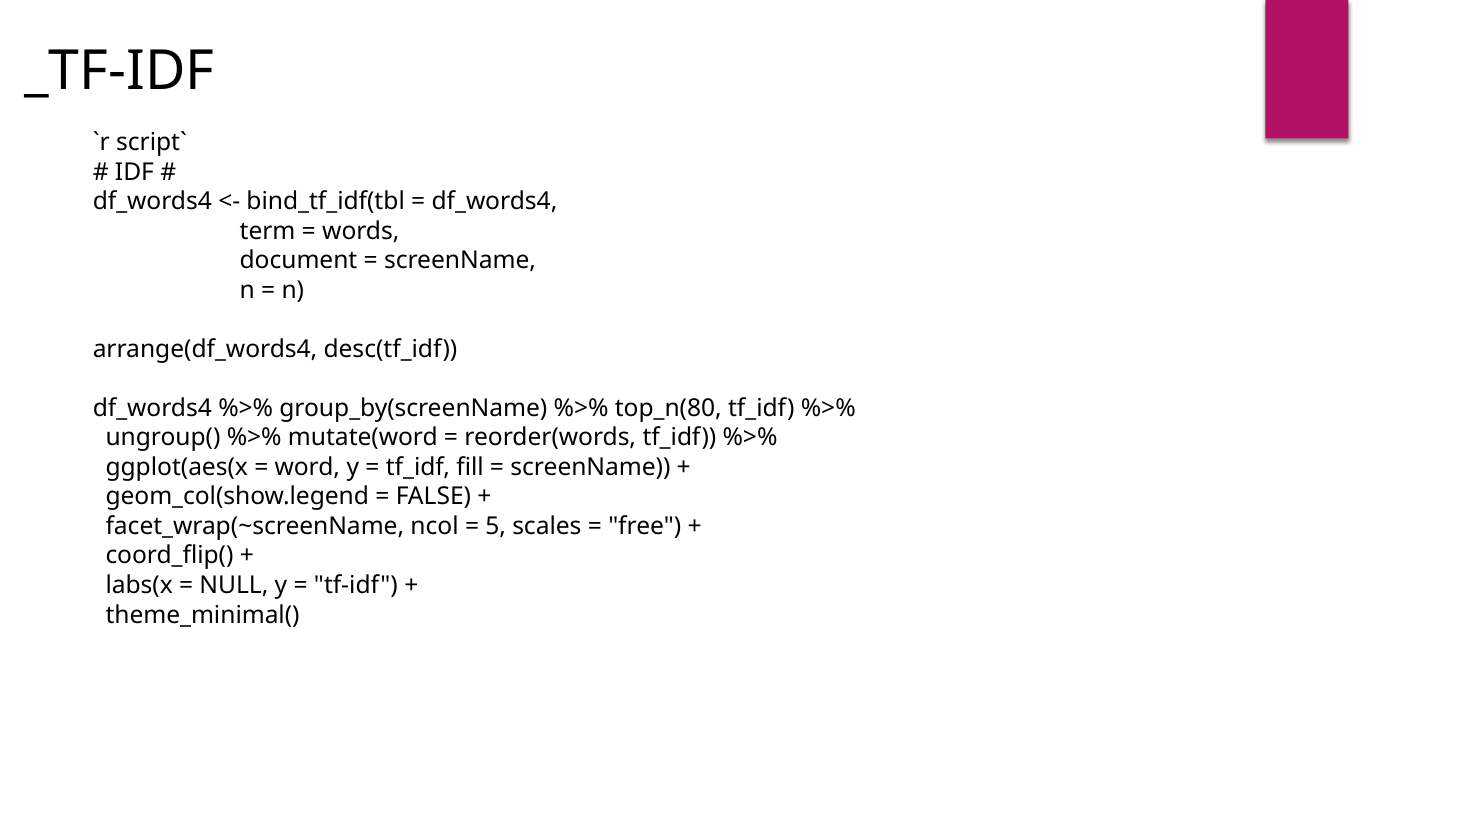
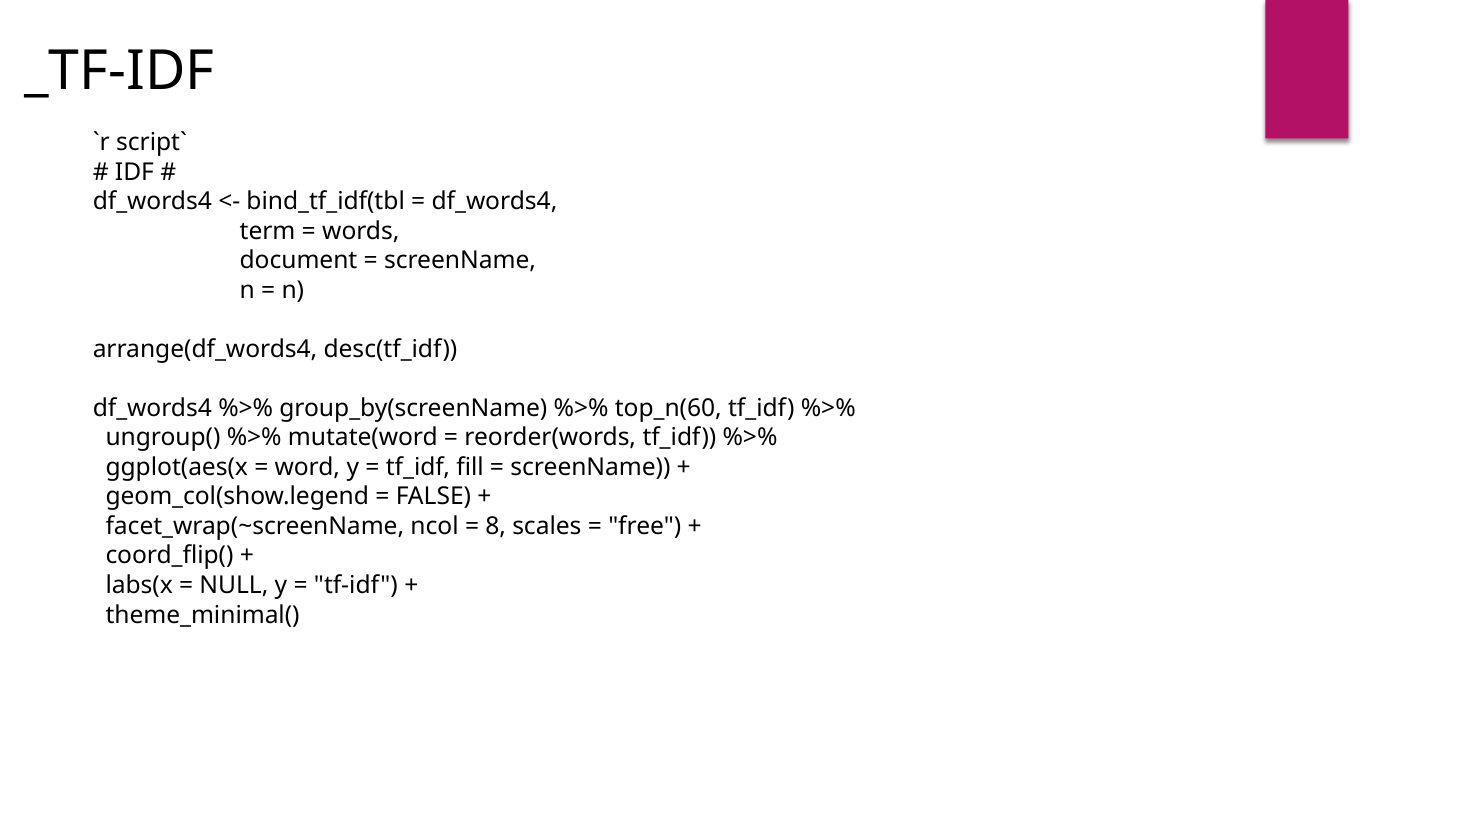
top_n(80: top_n(80 -> top_n(60
5: 5 -> 8
